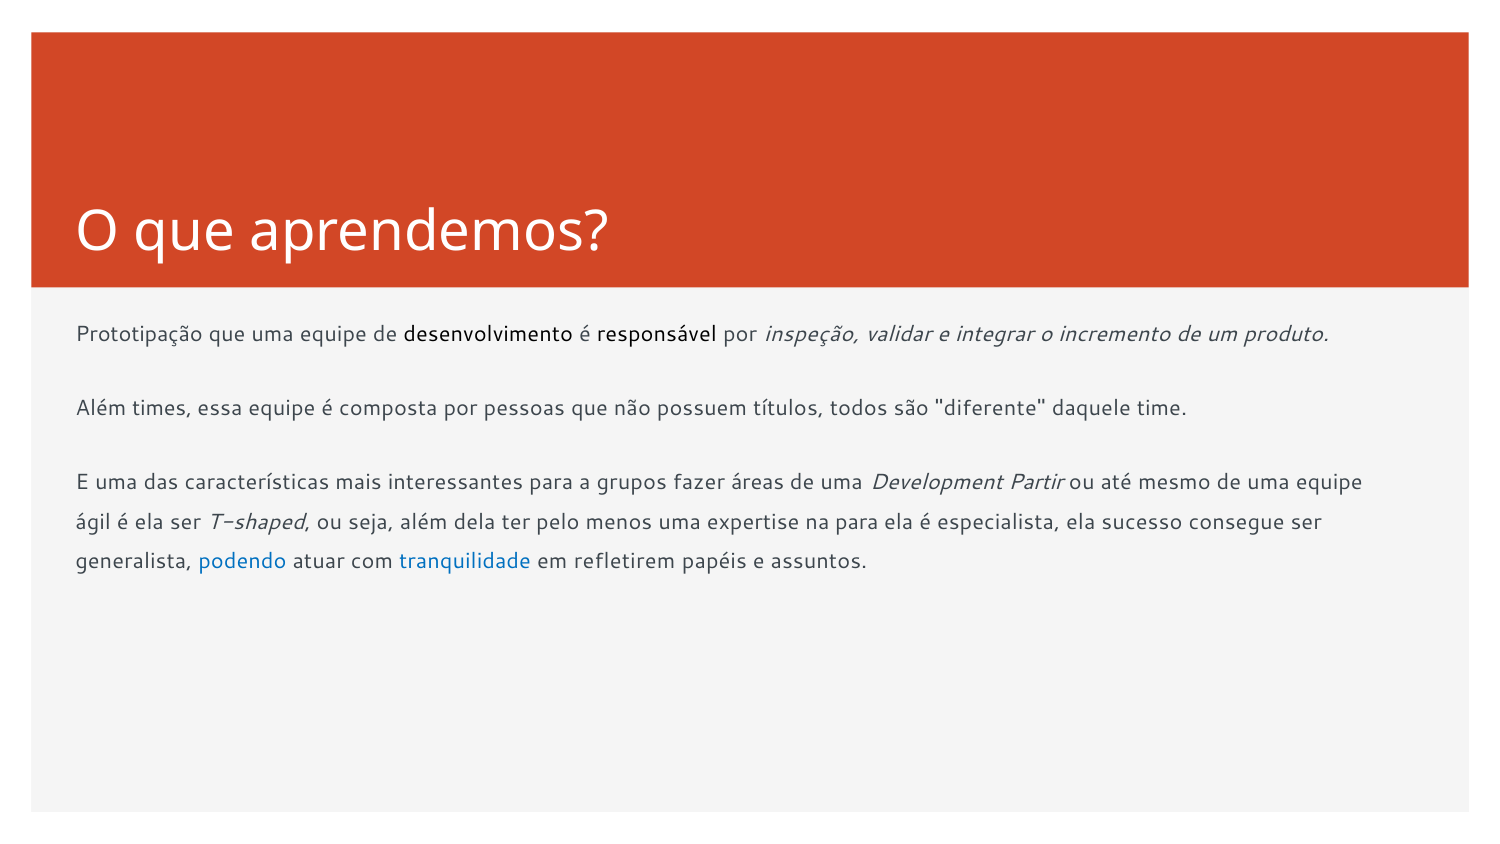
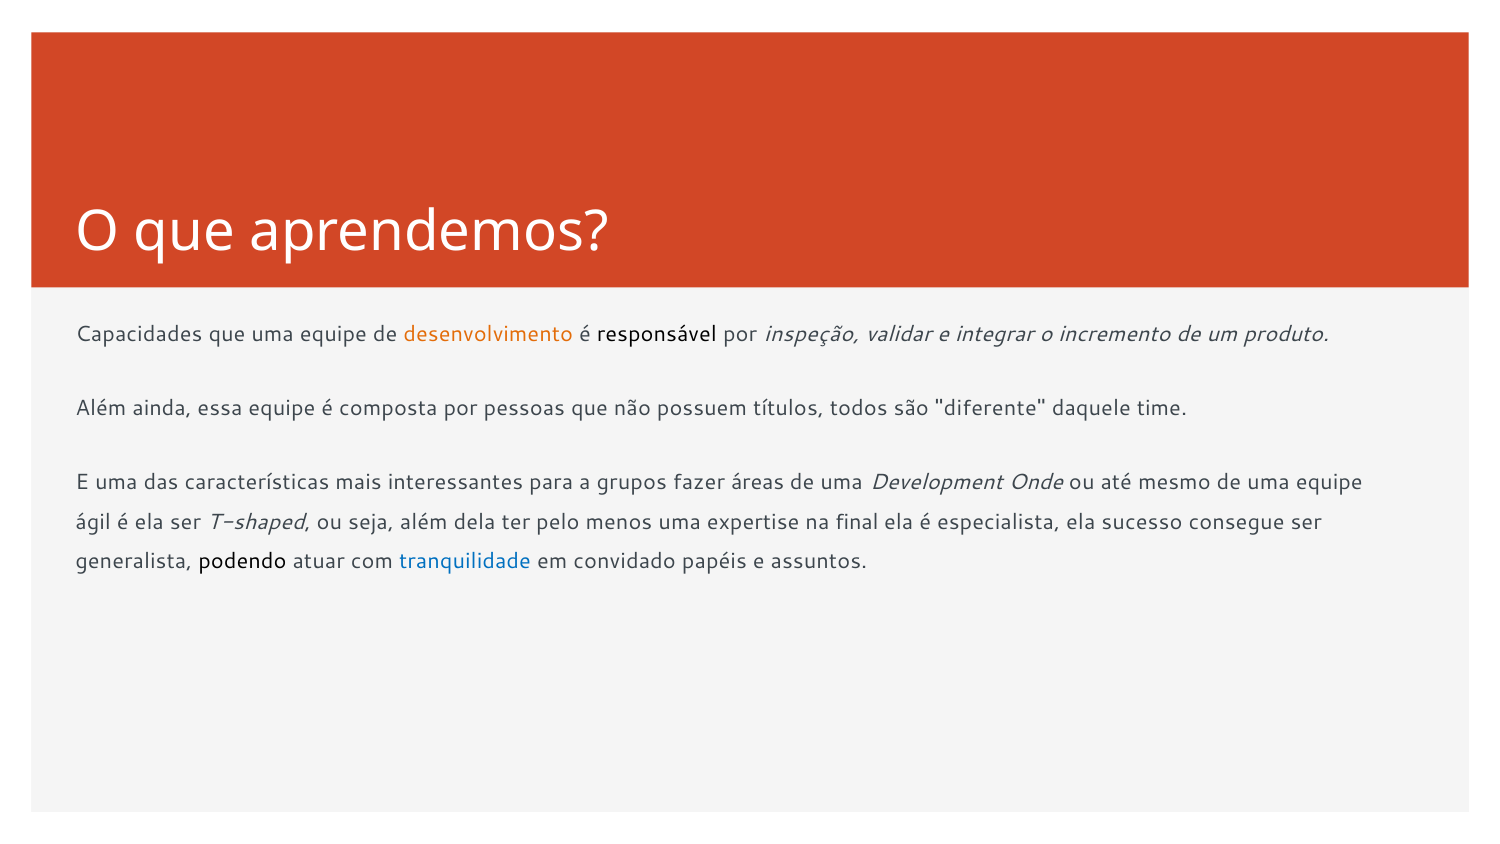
Prototipação: Prototipação -> Capacidades
desenvolvimento colour: black -> orange
times: times -> ainda
Partir: Partir -> Onde
na para: para -> final
podendo colour: blue -> black
refletirem: refletirem -> convidado
